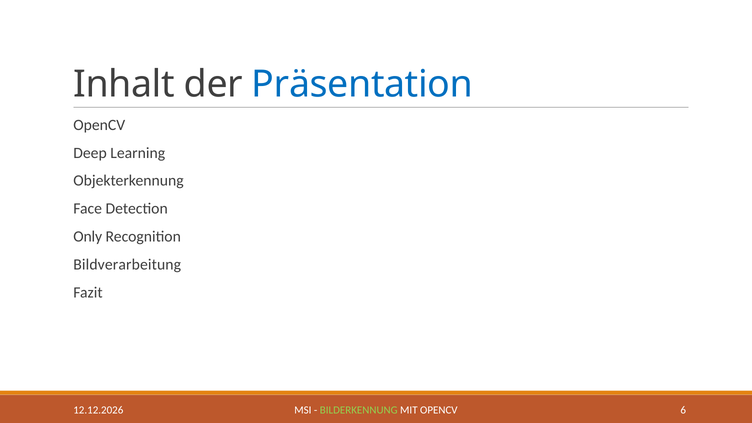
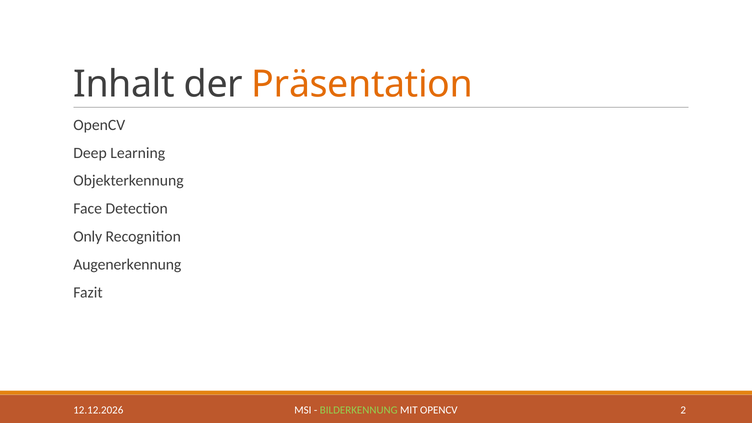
Präsentation colour: blue -> orange
Bildverarbeitung: Bildverarbeitung -> Augenerkennung
6: 6 -> 2
